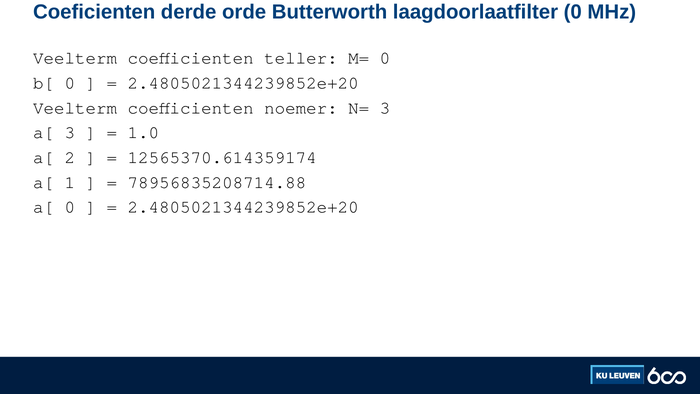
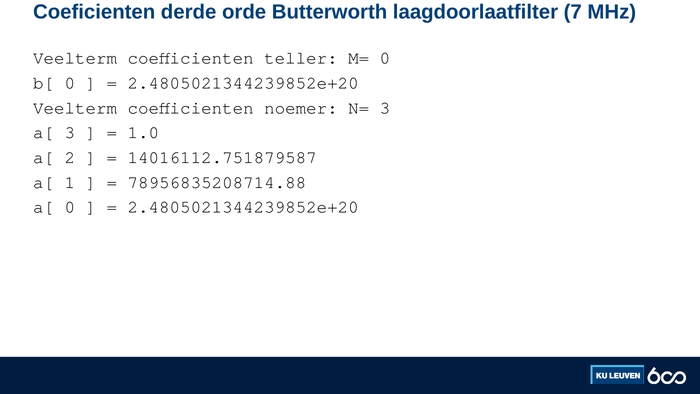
laagdoorlaatfilter 0: 0 -> 7
12565370.614359174: 12565370.614359174 -> 14016112.751879587
